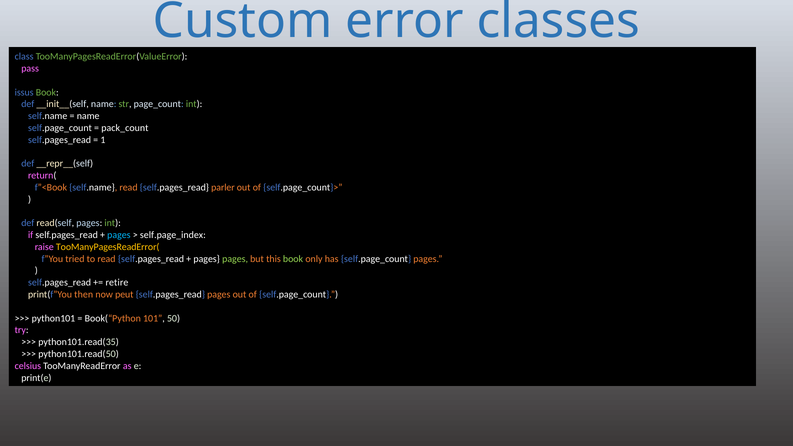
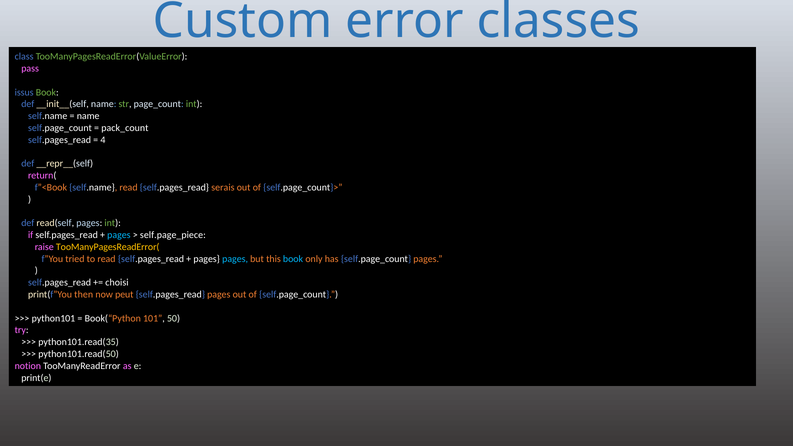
1: 1 -> 4
parler: parler -> serais
self.page_index: self.page_index -> self.page_piece
pages at (235, 259) colour: light green -> light blue
book at (293, 259) colour: light green -> light blue
retire: retire -> choisi
celsius: celsius -> notion
